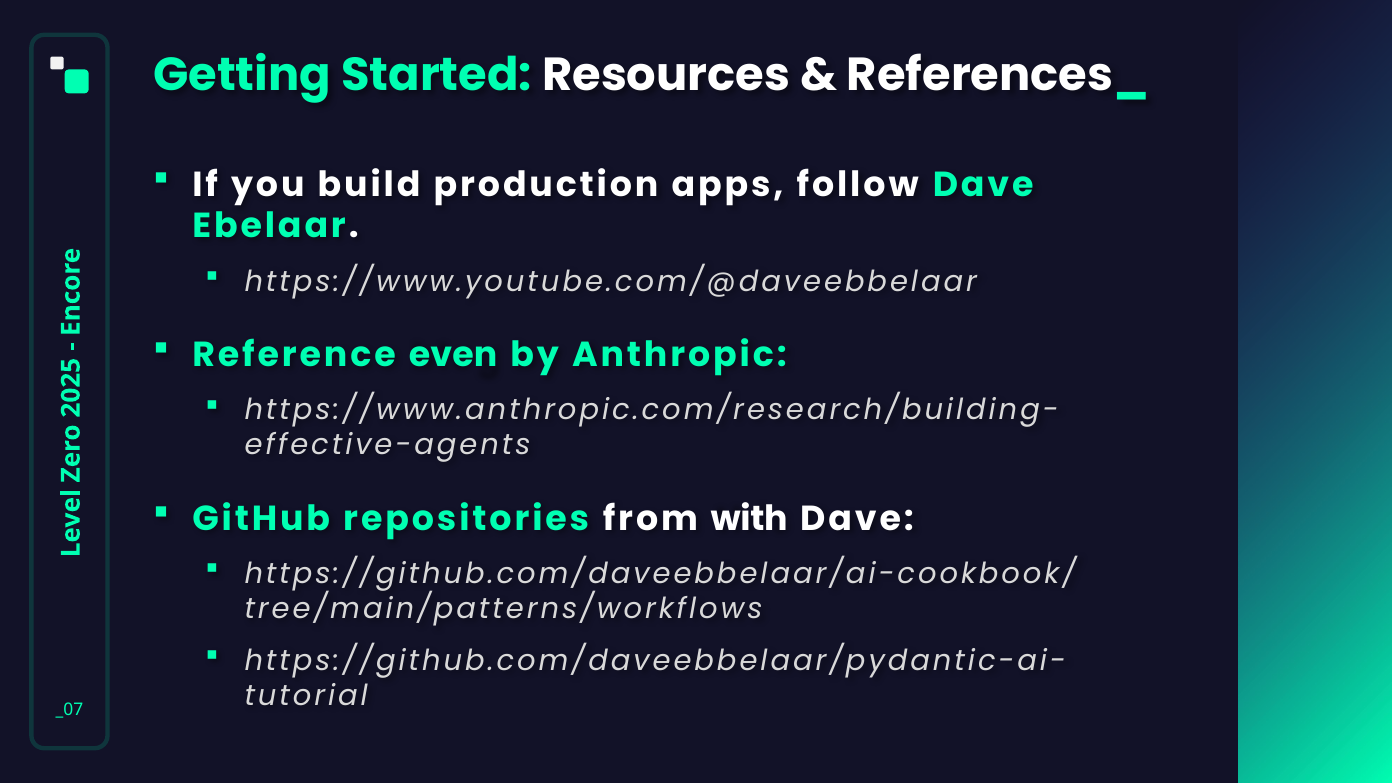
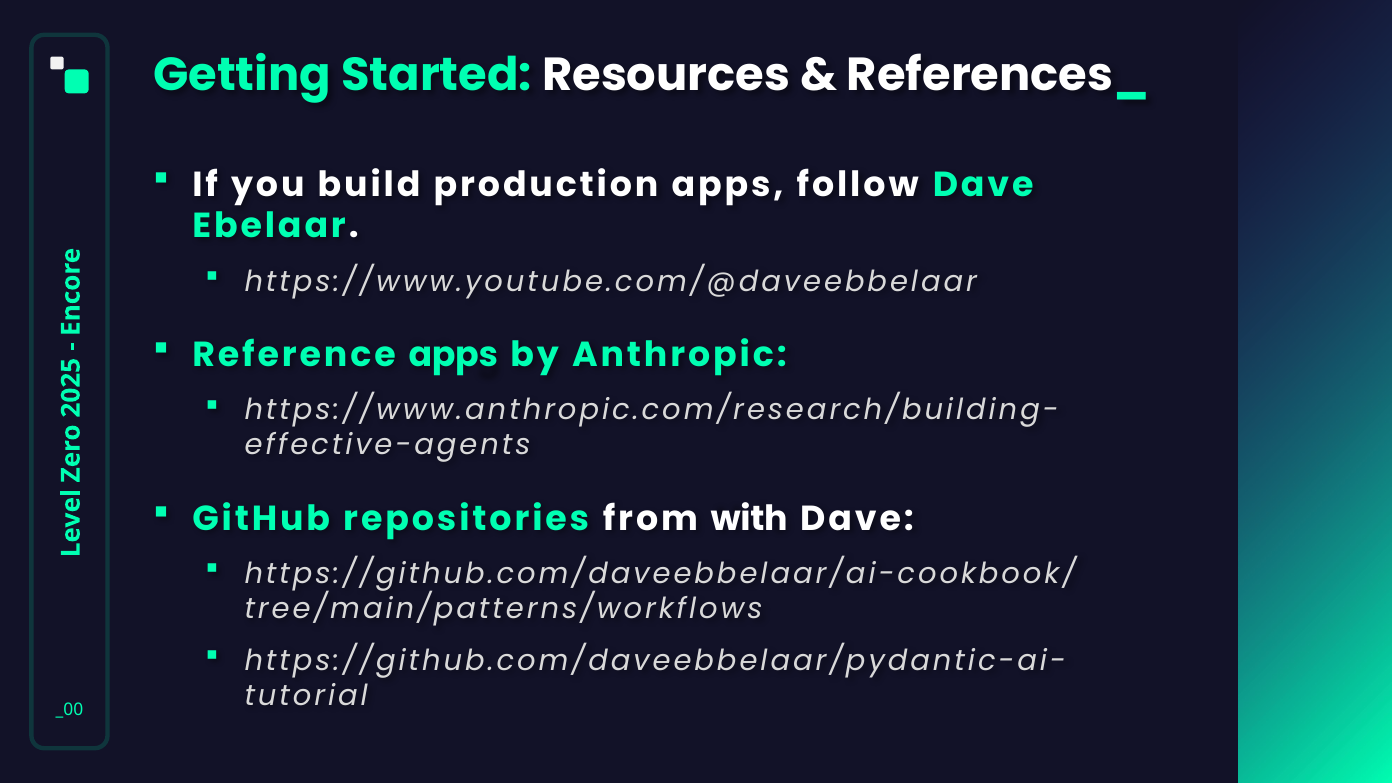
even at (453, 355): even -> apps
_07: _07 -> _00
